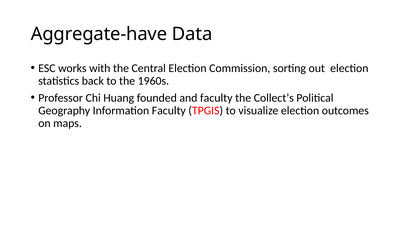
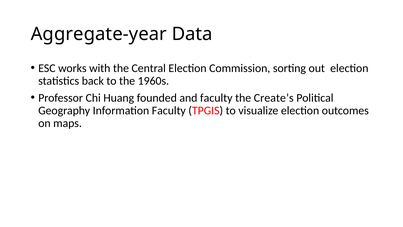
Aggregate-have: Aggregate-have -> Aggregate-year
Collect’s: Collect’s -> Create’s
